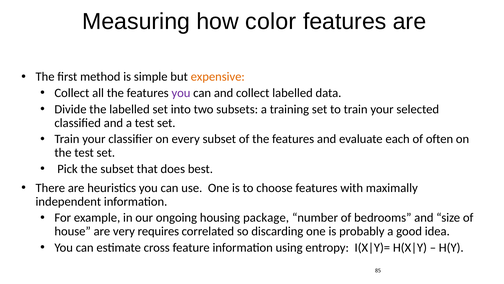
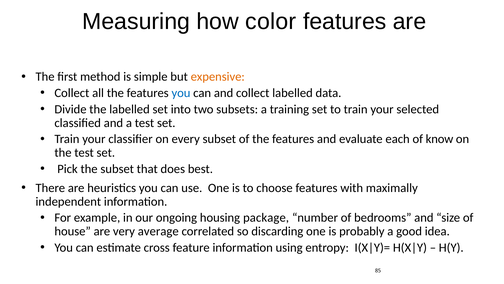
you at (181, 93) colour: purple -> blue
often: often -> know
requires: requires -> average
